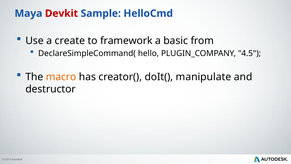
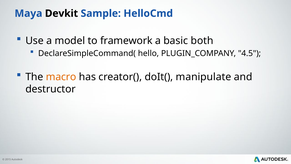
Devkit colour: red -> black
create: create -> model
from: from -> both
